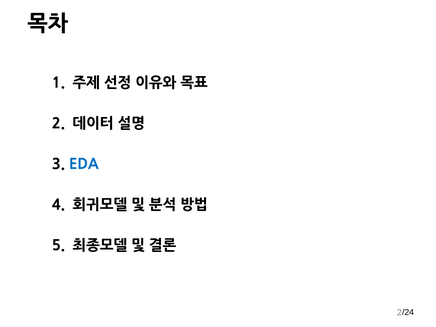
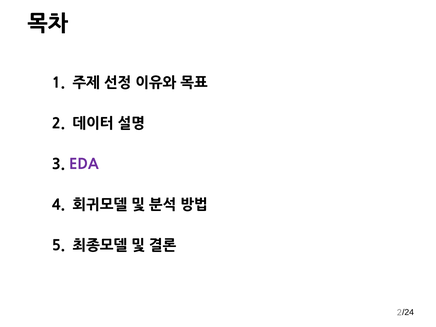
EDA colour: blue -> purple
